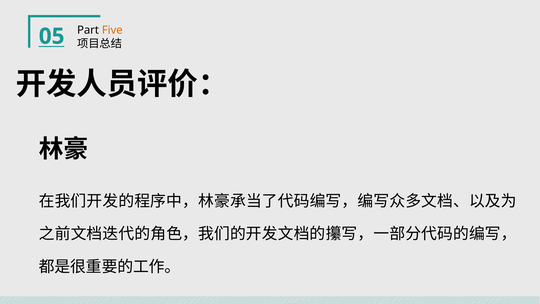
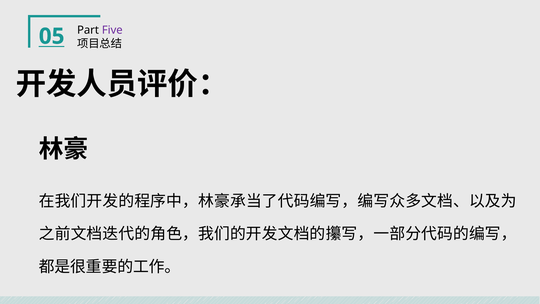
Five colour: orange -> purple
